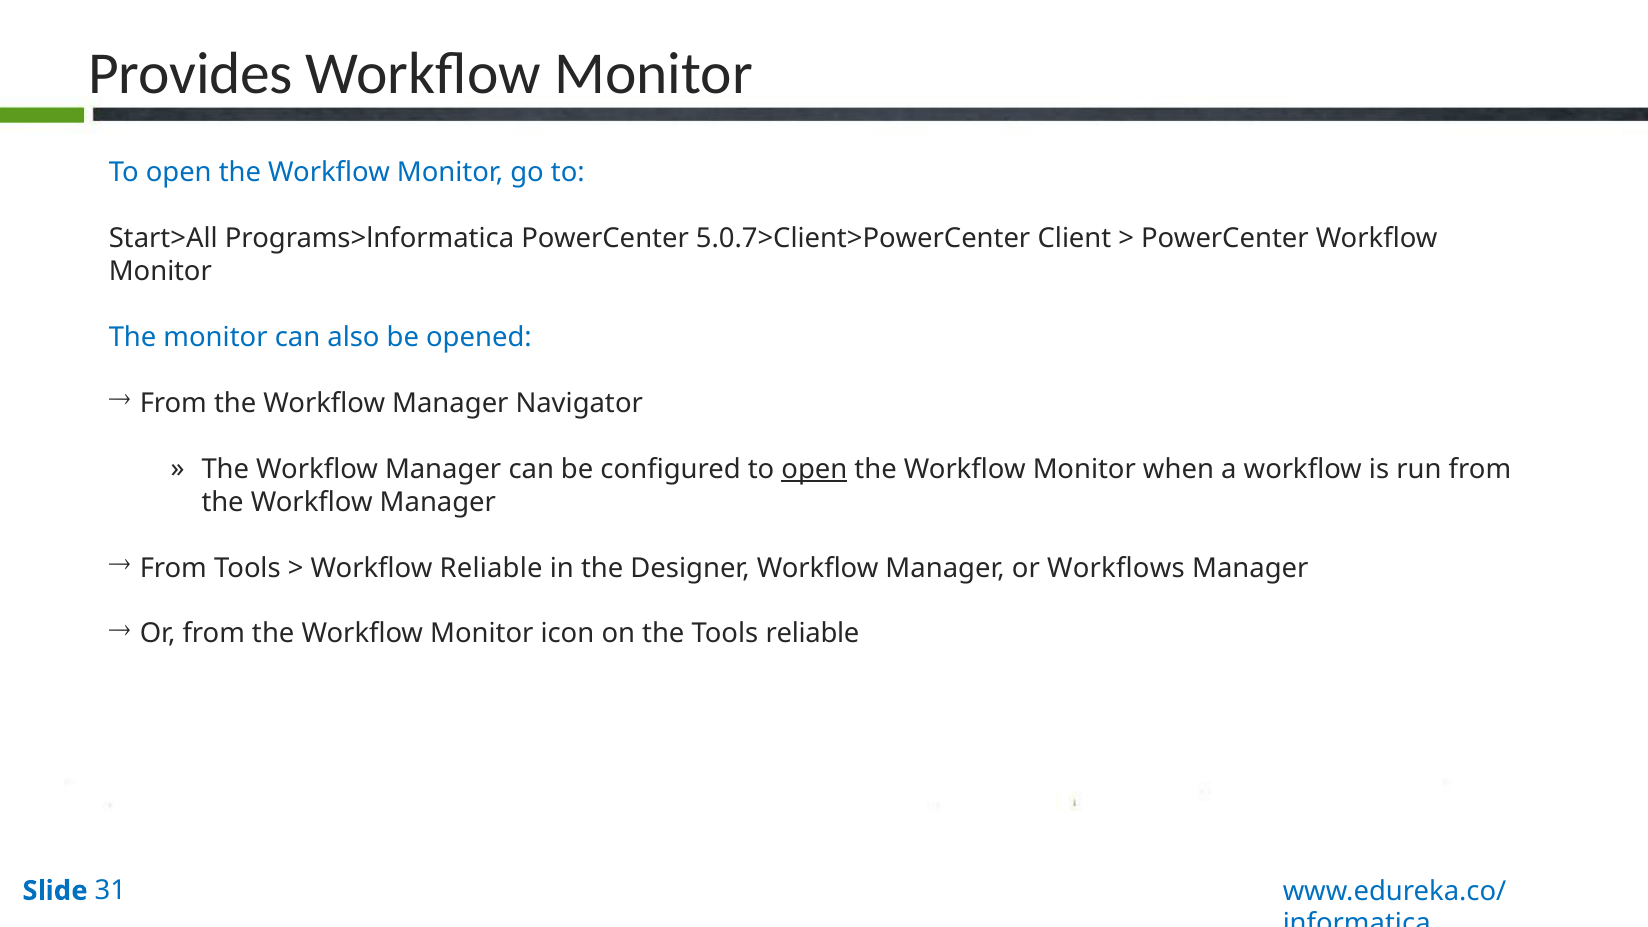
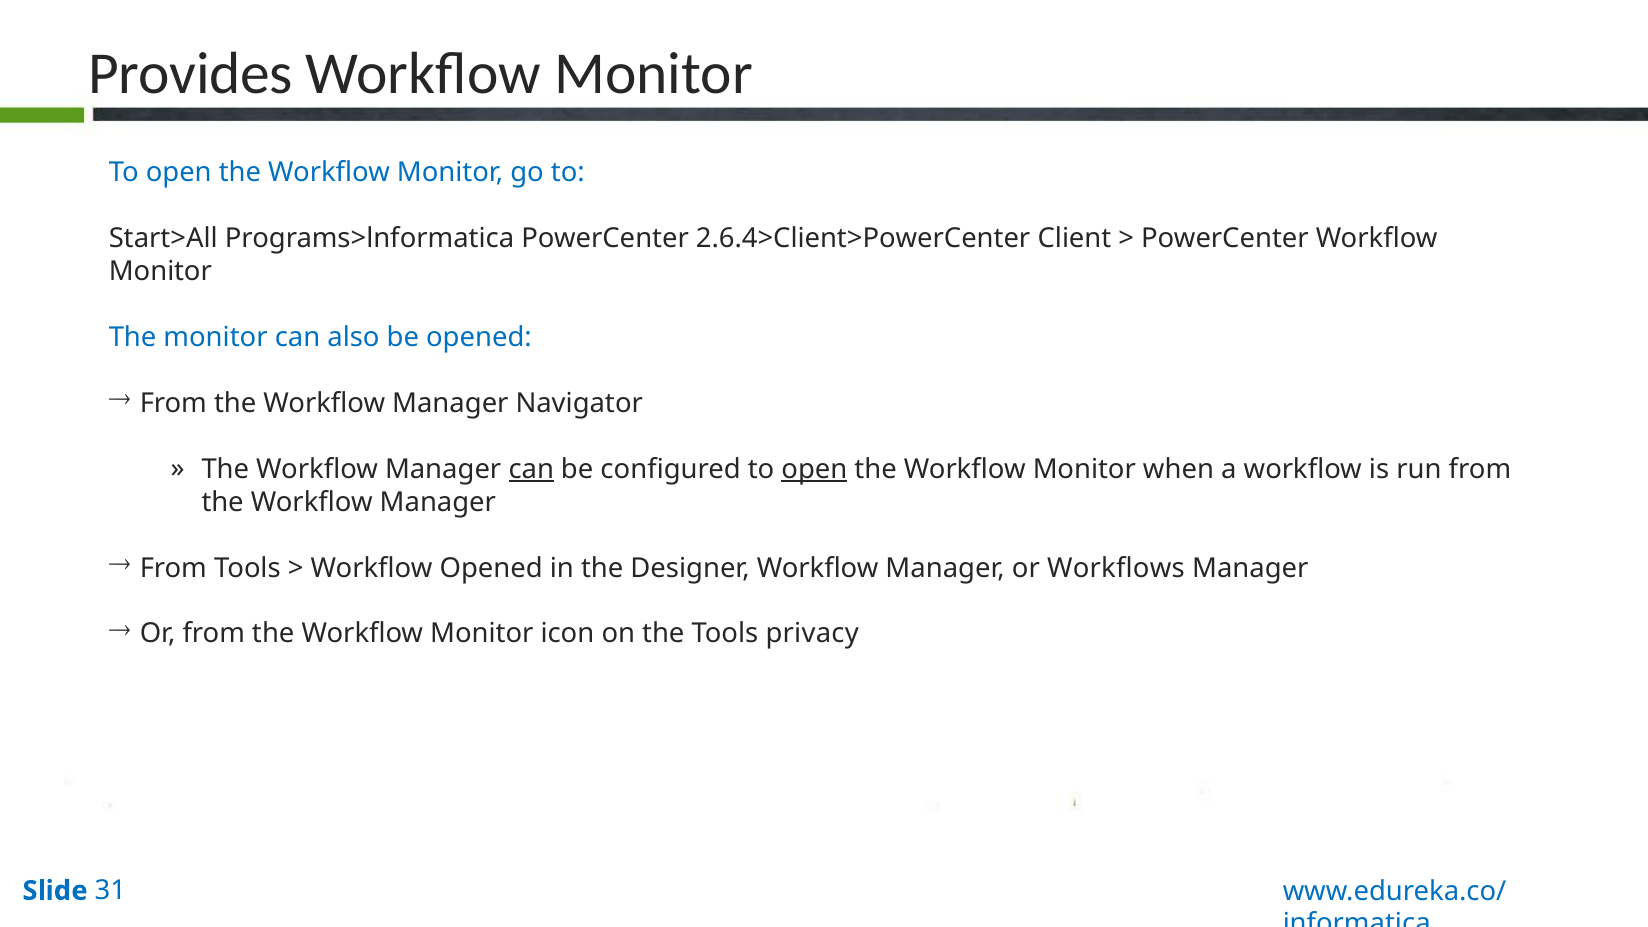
5.0.7>Client>PowerCenter: 5.0.7>Client>PowerCenter -> 2.6.4>Client>PowerCenter
can at (531, 469) underline: none -> present
Workflow Reliable: Reliable -> Opened
Tools reliable: reliable -> privacy
